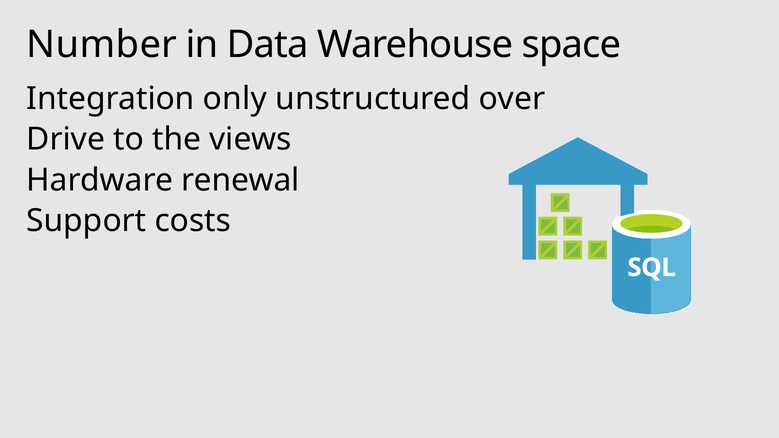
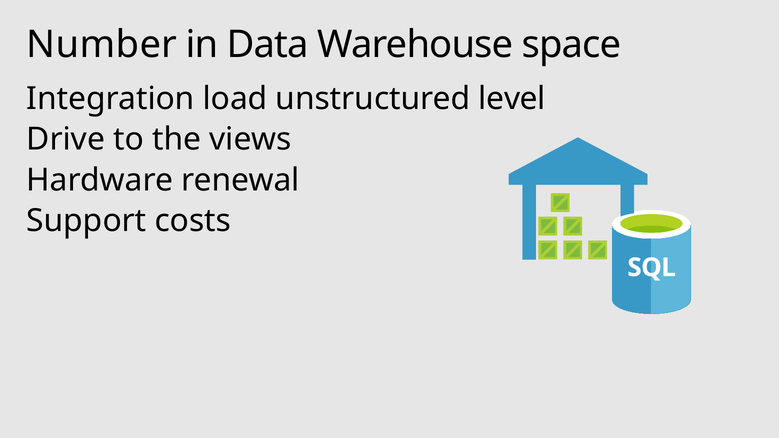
only: only -> load
over: over -> level
